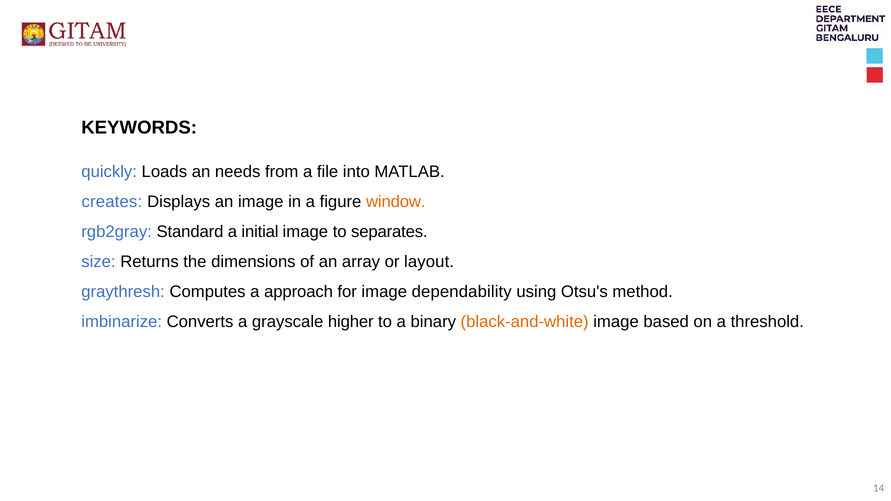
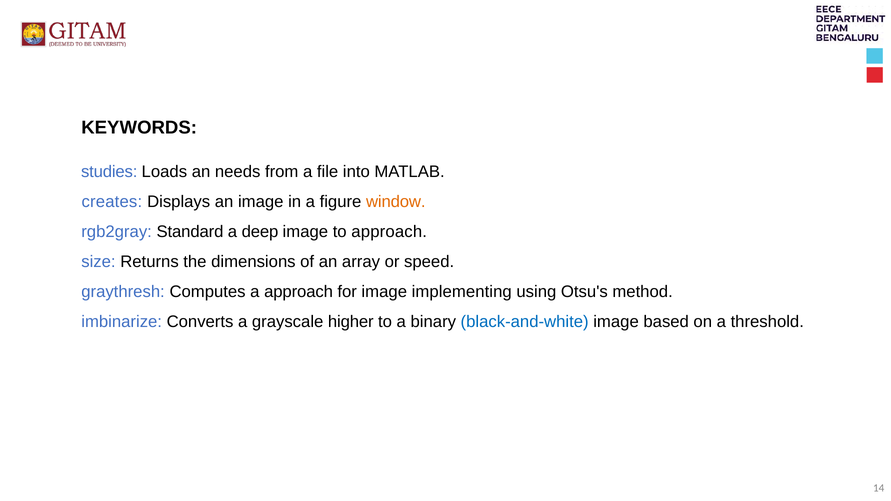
quickly: quickly -> studies
initial: initial -> deep
to separates: separates -> approach
layout: layout -> speed
dependability: dependability -> implementing
black-and-white colour: orange -> blue
